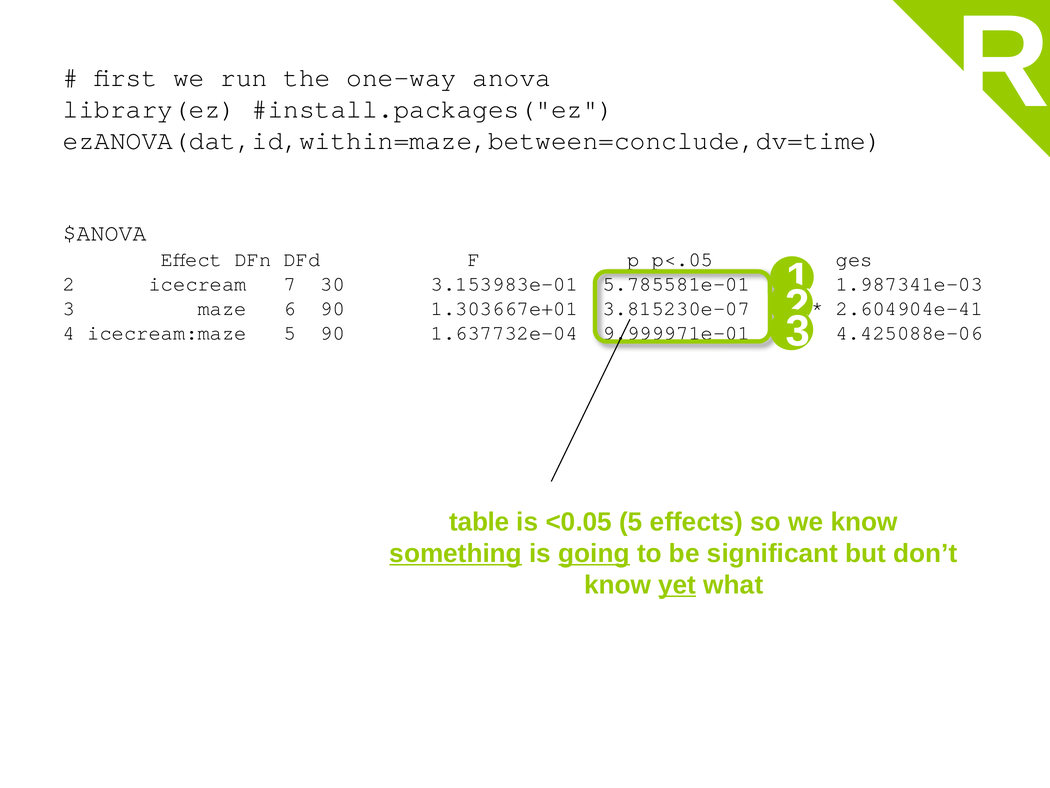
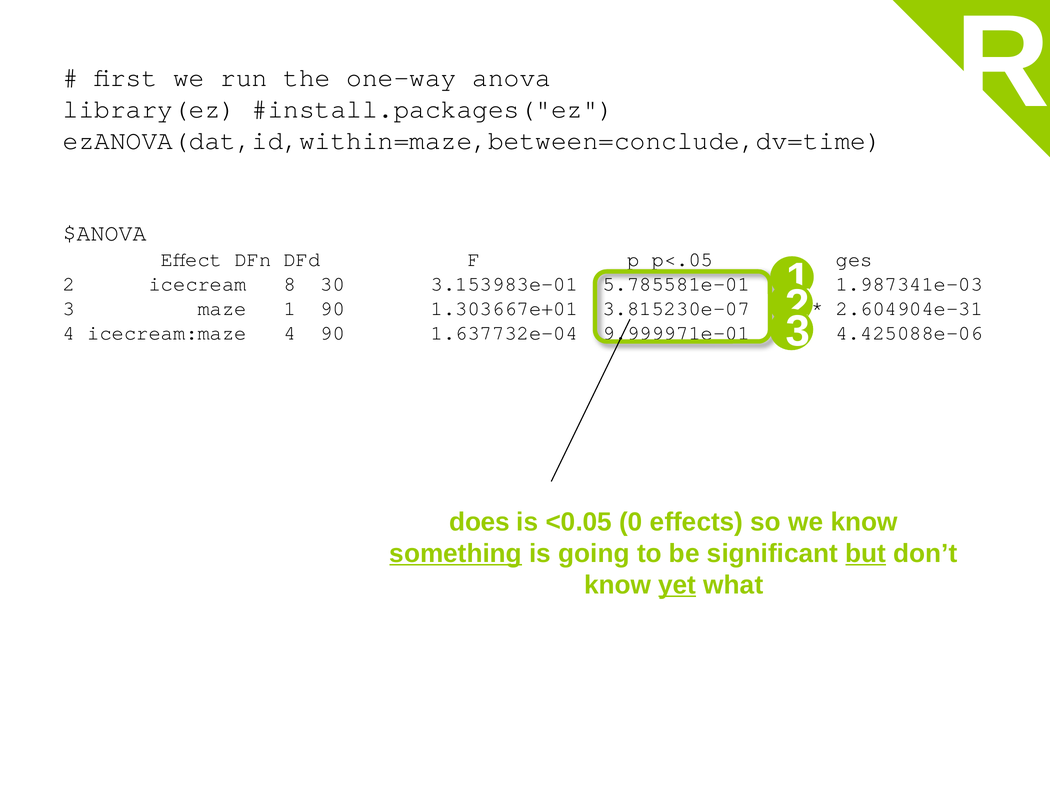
7: 7 -> 8
maze 6: 6 -> 1
2.604904e-41: 2.604904e-41 -> 2.604904e-31
icecream:maze 5: 5 -> 4
table: table -> does
<0.05 5: 5 -> 0
going underline: present -> none
but underline: none -> present
